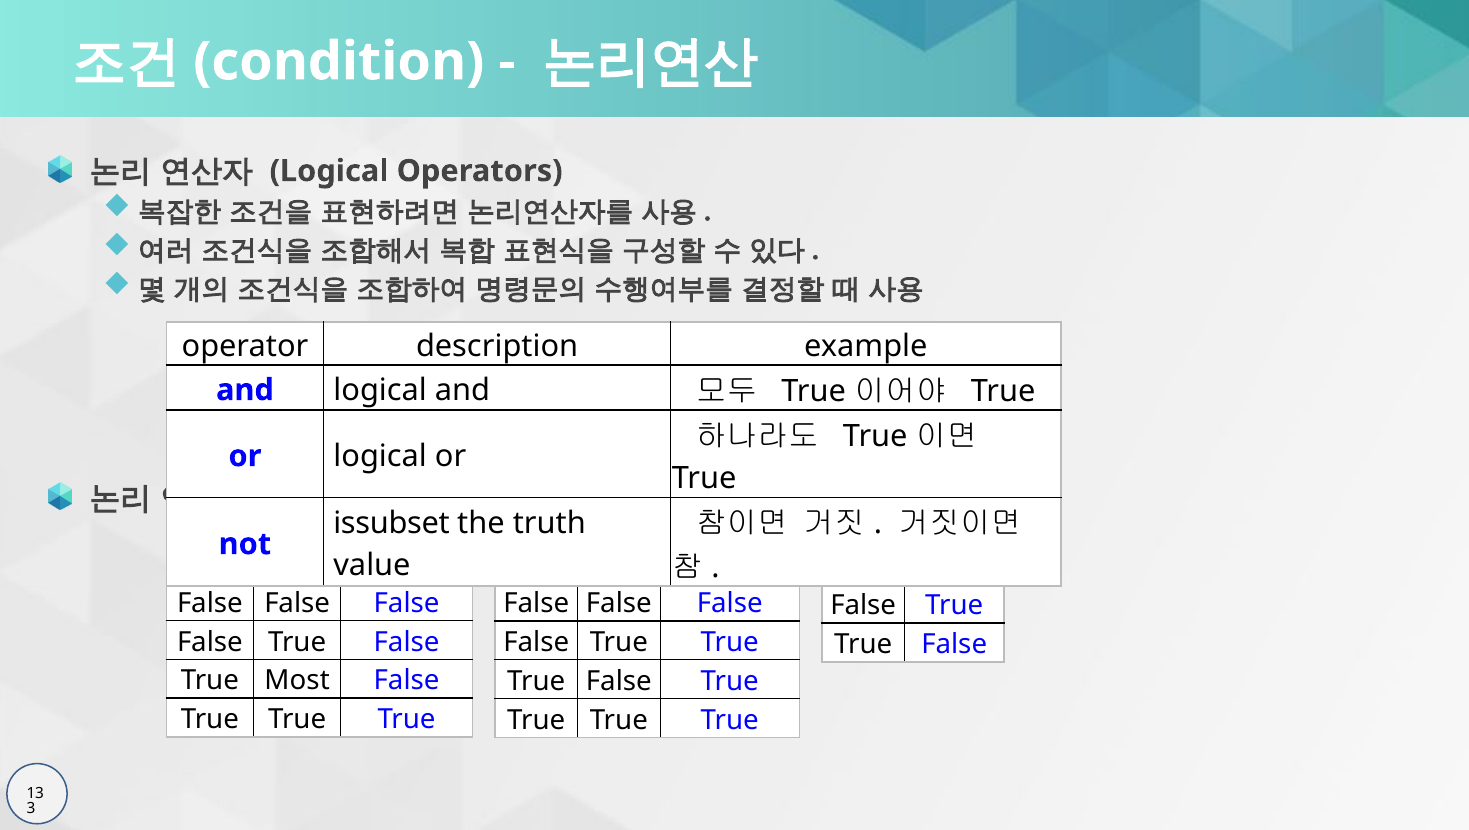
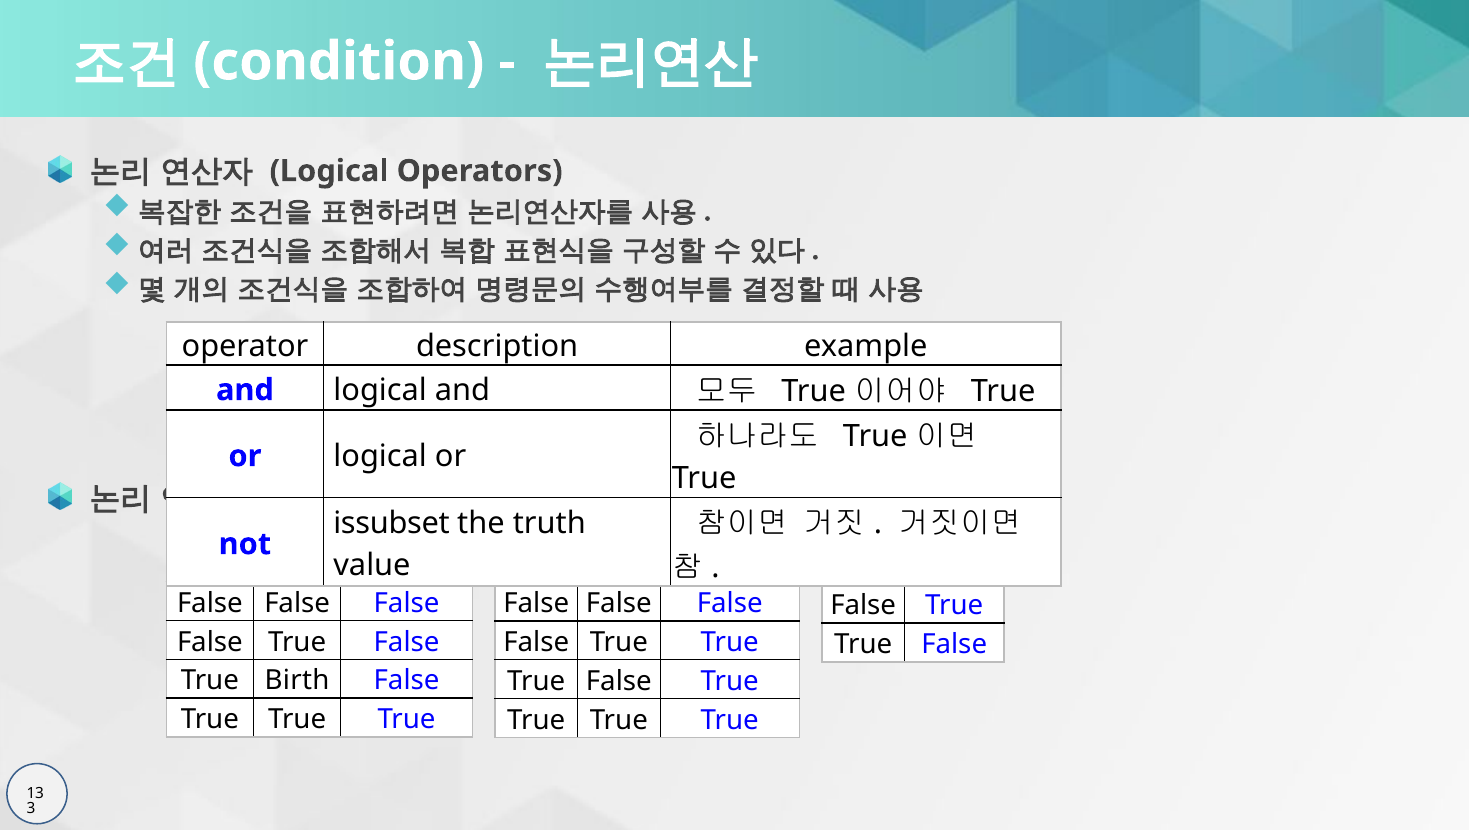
Most: Most -> Birth
